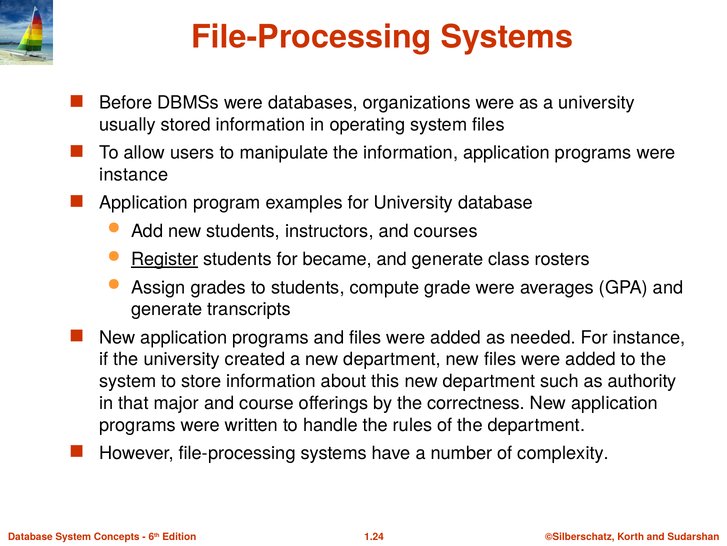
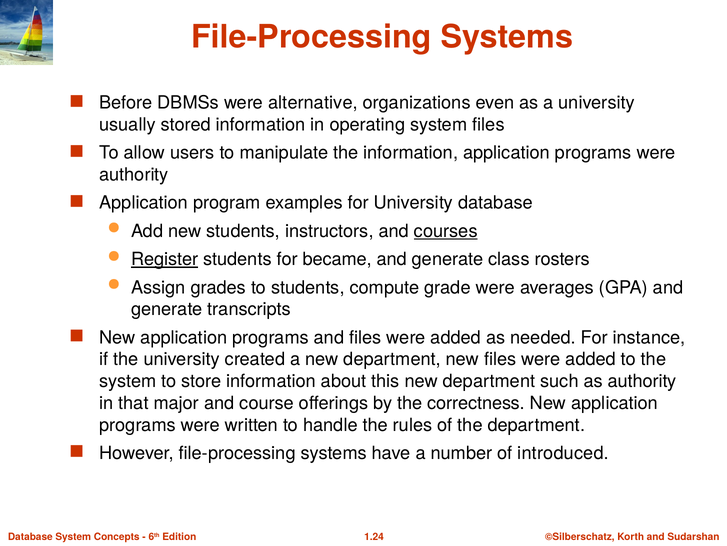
databases: databases -> alternative
organizations were: were -> even
instance at (134, 175): instance -> authority
courses underline: none -> present
complexity: complexity -> introduced
